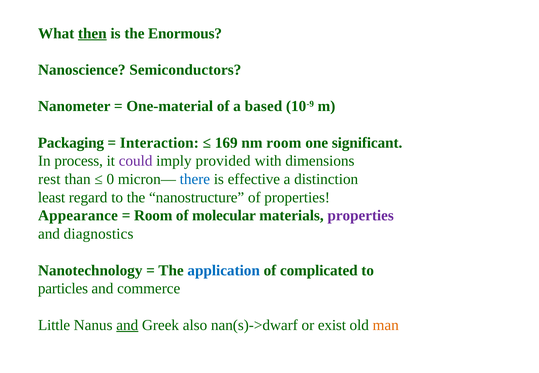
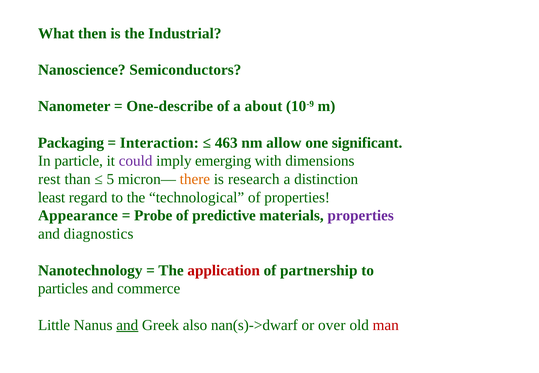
then underline: present -> none
Enormous: Enormous -> Industrial
One-material: One-material -> One-describe
based: based -> about
169: 169 -> 463
nm room: room -> allow
process: process -> particle
provided: provided -> emerging
0: 0 -> 5
there colour: blue -> orange
effective: effective -> research
nanostructure: nanostructure -> technological
Room at (153, 216): Room -> Probe
molecular: molecular -> predictive
application colour: blue -> red
complicated: complicated -> partnership
exist: exist -> over
man colour: orange -> red
